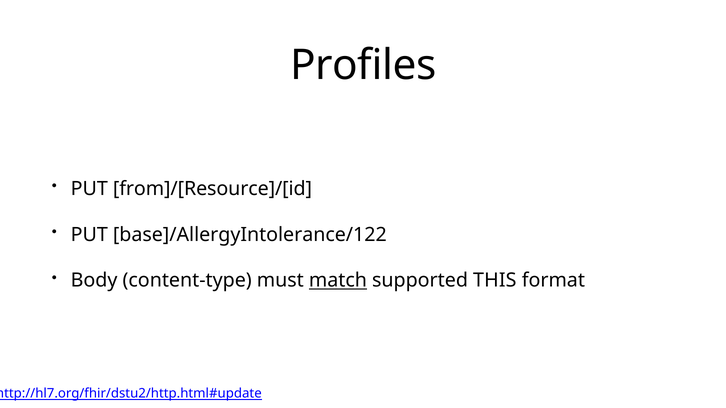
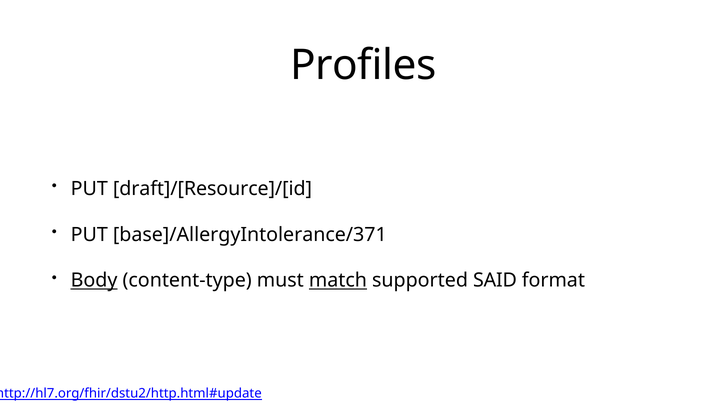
from]/[Resource]/[id: from]/[Resource]/[id -> draft]/[Resource]/[id
base]/AllergyIntolerance/122: base]/AllergyIntolerance/122 -> base]/AllergyIntolerance/371
Body underline: none -> present
THIS: THIS -> SAID
